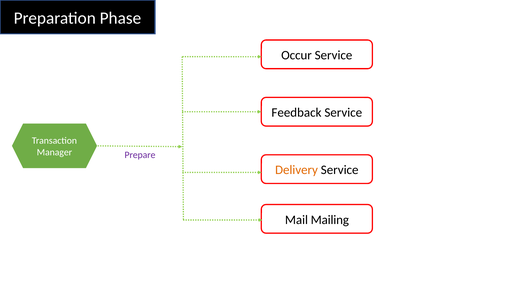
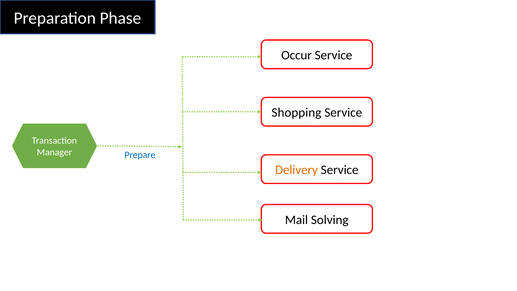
Feedback: Feedback -> Shopping
Prepare colour: purple -> blue
Mailing: Mailing -> Solving
